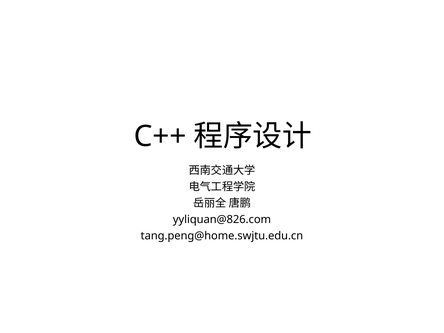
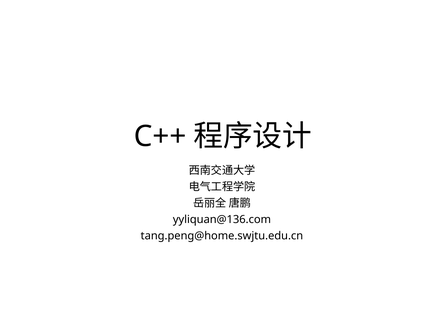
yyliquan@826.com: yyliquan@826.com -> yyliquan@136.com
